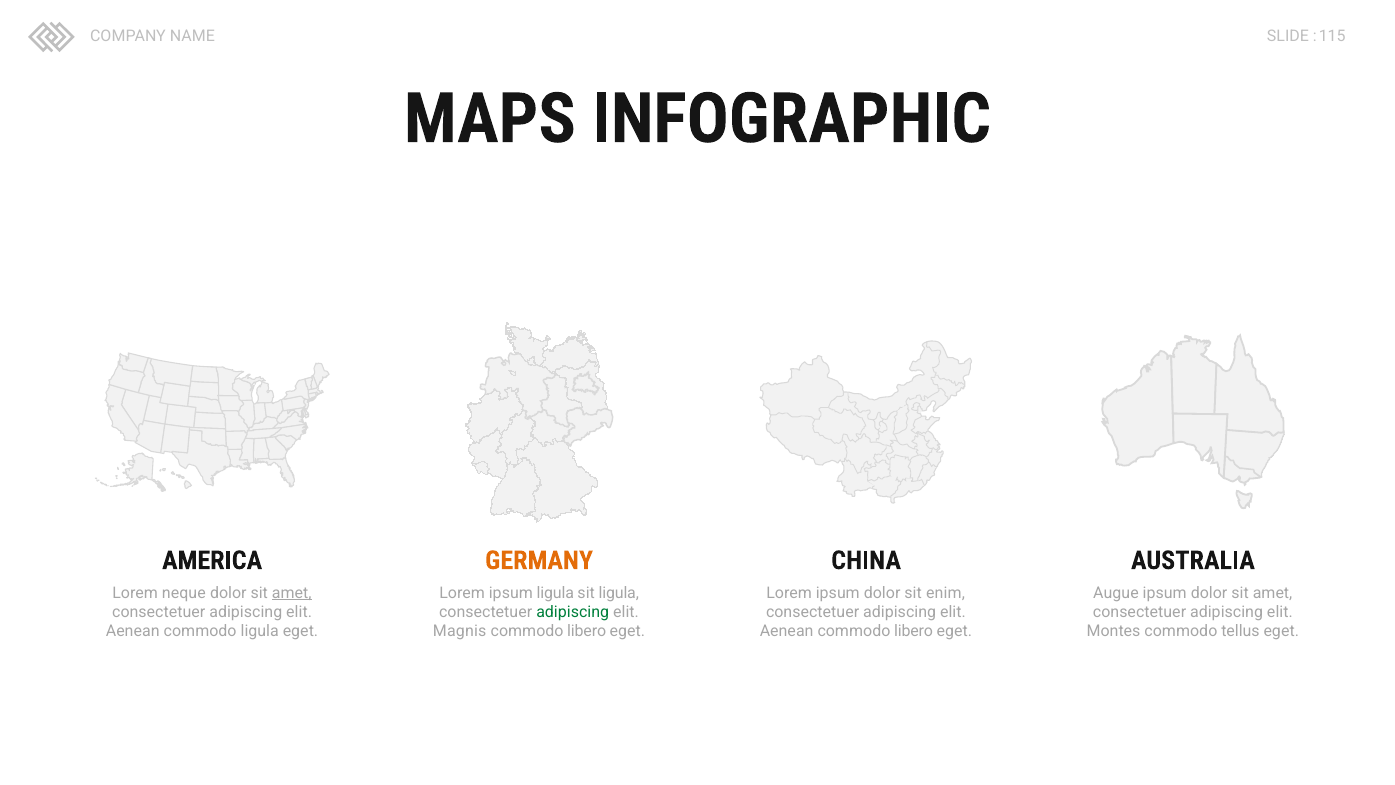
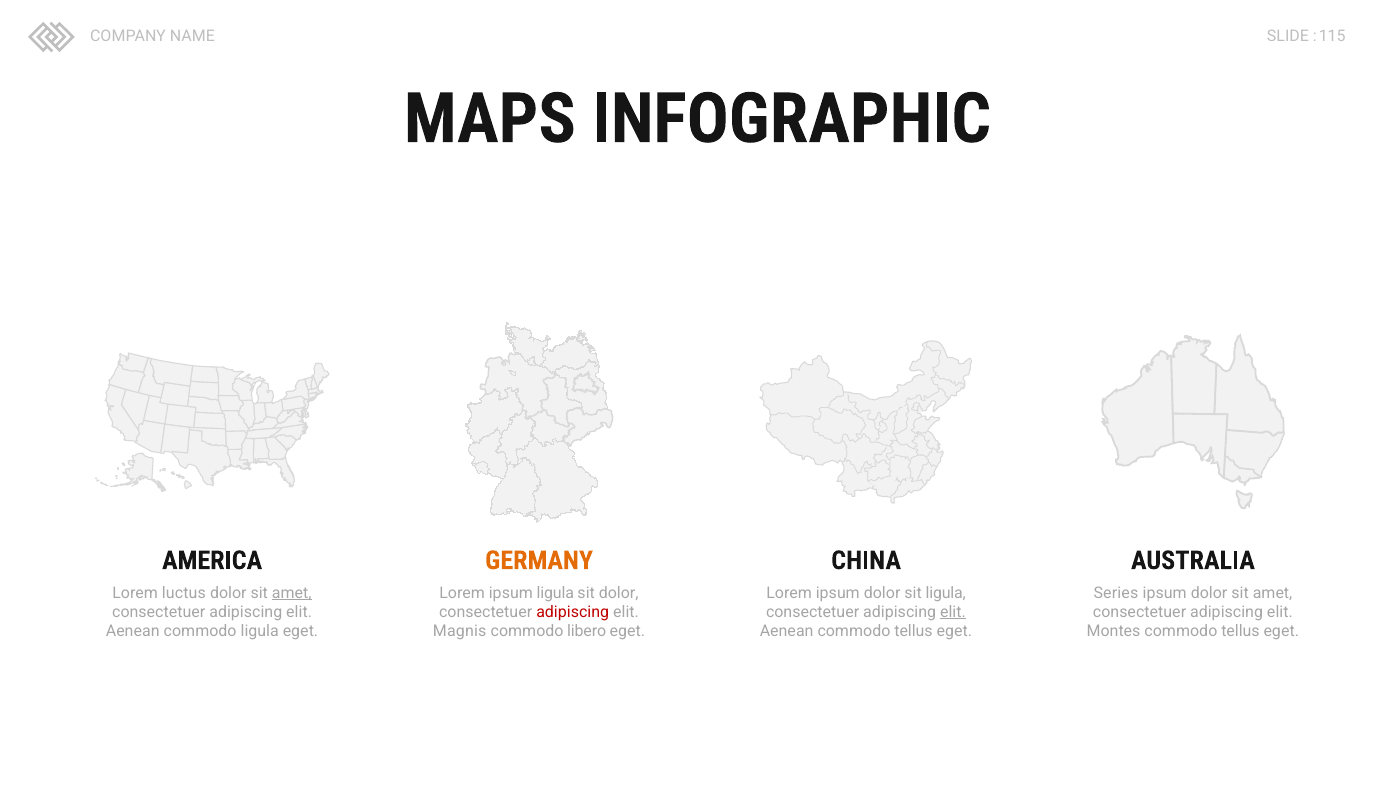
neque: neque -> luctus
sit ligula: ligula -> dolor
sit enim: enim -> ligula
Augue: Augue -> Series
adipiscing at (573, 612) colour: green -> red
elit at (953, 612) underline: none -> present
Aenean commodo libero: libero -> tellus
